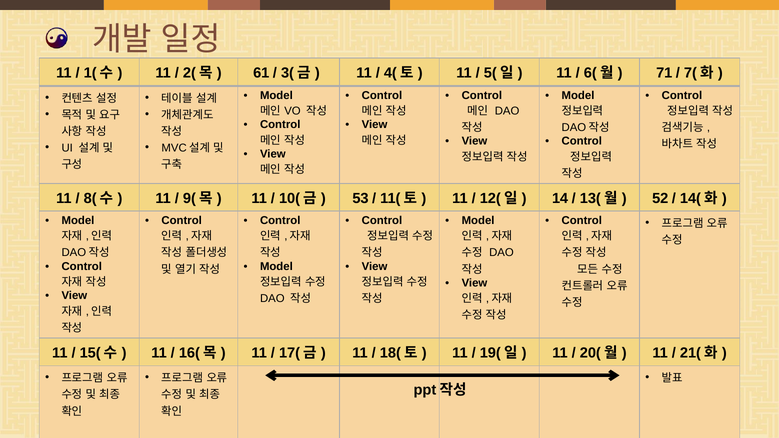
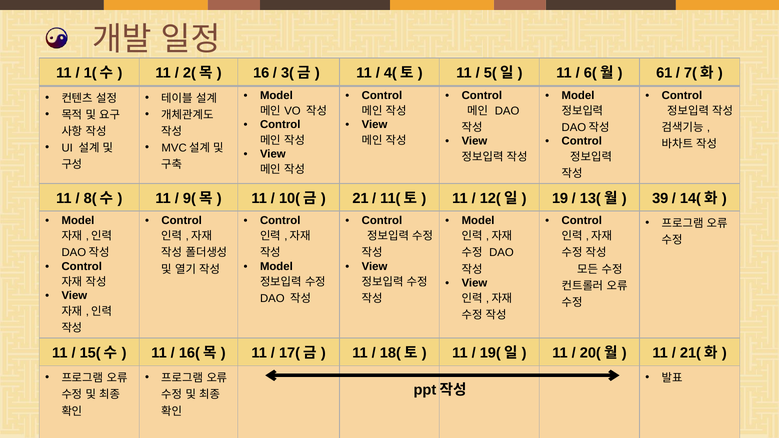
61: 61 -> 16
71: 71 -> 61
53: 53 -> 21
14: 14 -> 19
52: 52 -> 39
